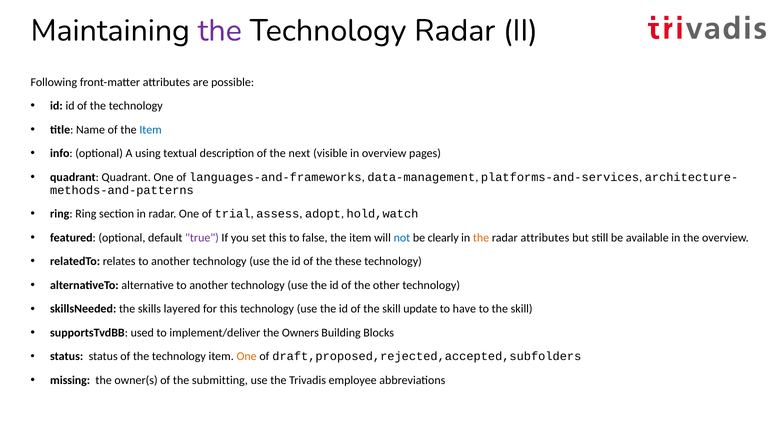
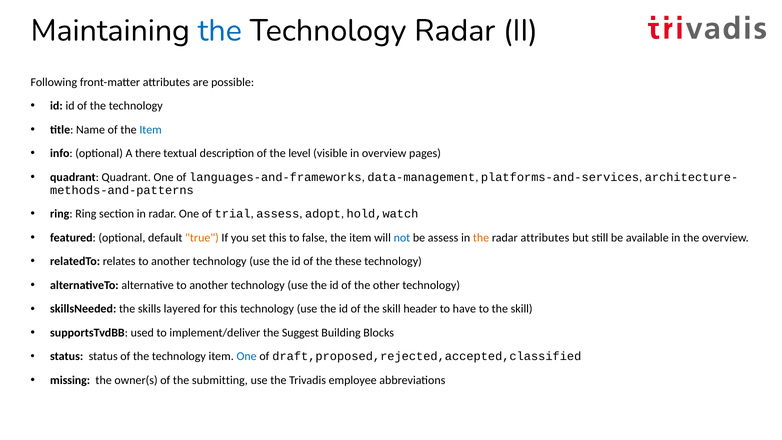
the at (220, 31) colour: purple -> blue
using: using -> there
next: next -> level
true colour: purple -> orange
be clearly: clearly -> assess
update: update -> header
Owners: Owners -> Suggest
One at (247, 356) colour: orange -> blue
draft,proposed,rejected,accepted,subfolders: draft,proposed,rejected,accepted,subfolders -> draft,proposed,rejected,accepted,classified
